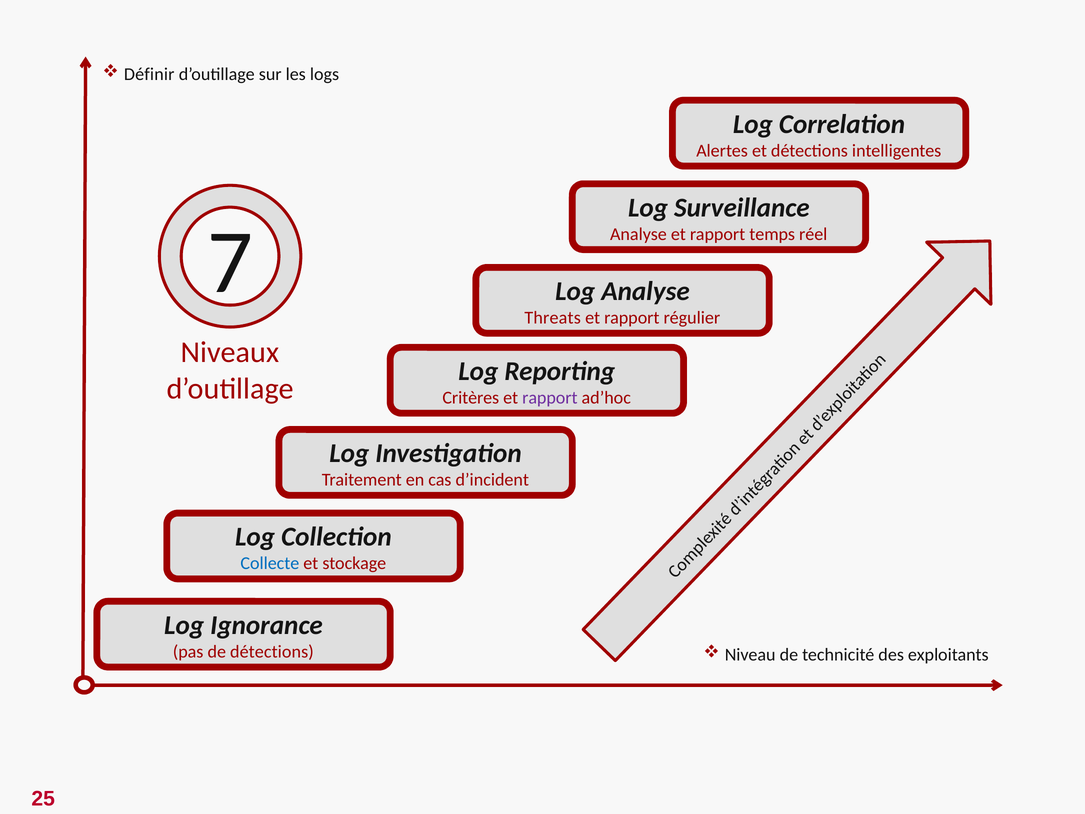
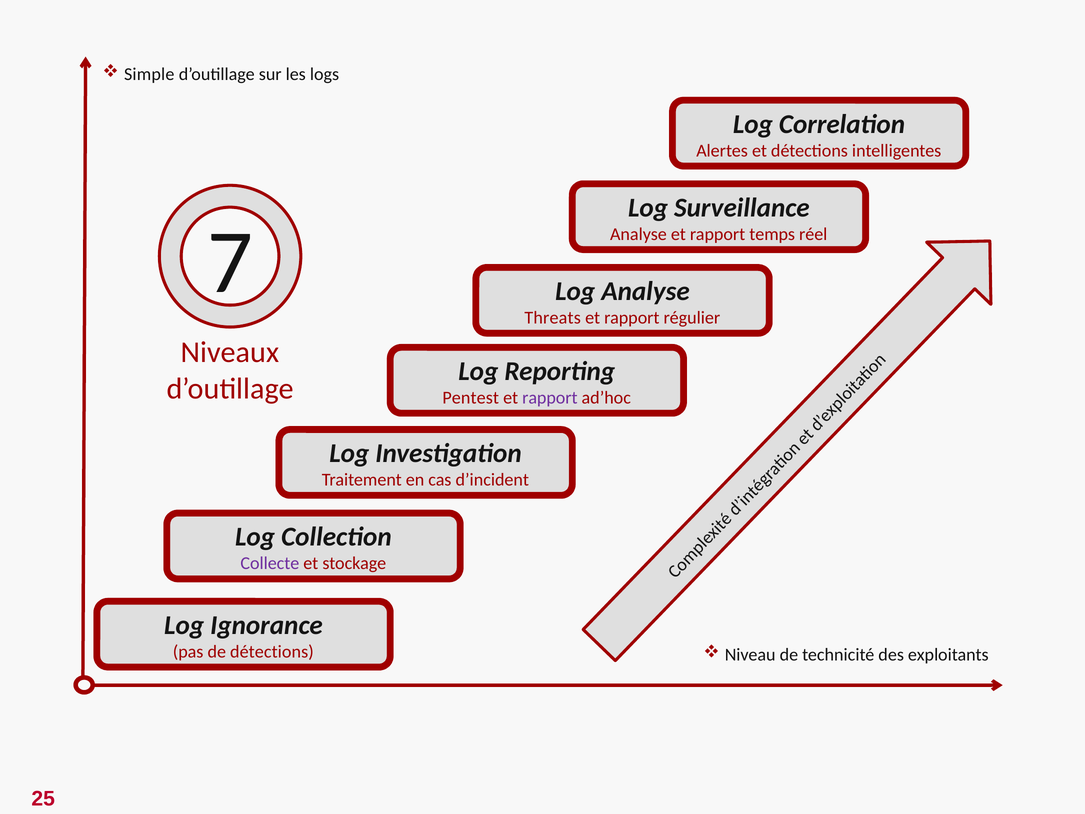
Définir: Définir -> Simple
Critères: Critères -> Pentest
Collecte colour: blue -> purple
